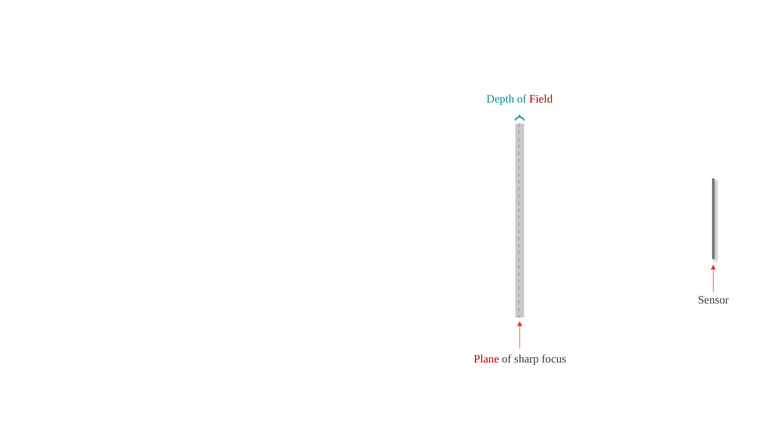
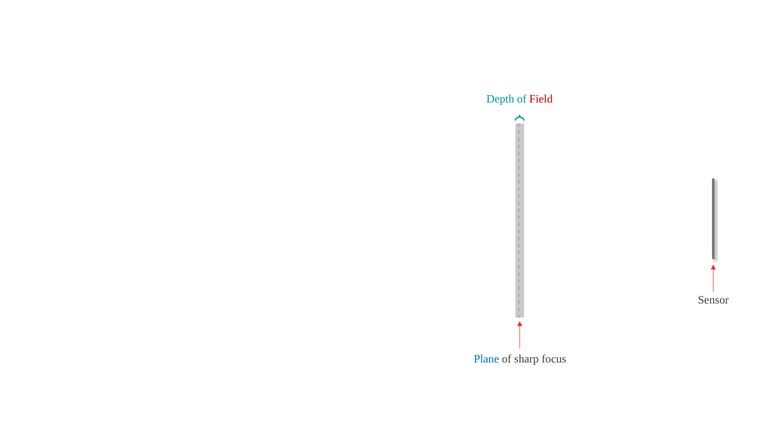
Plane colour: red -> blue
